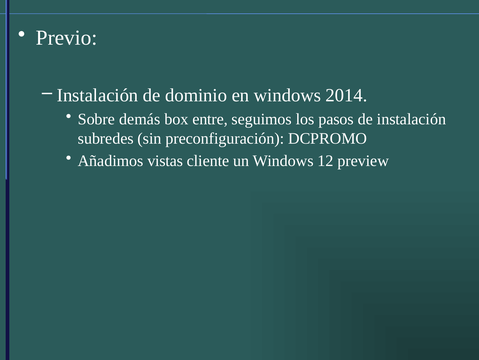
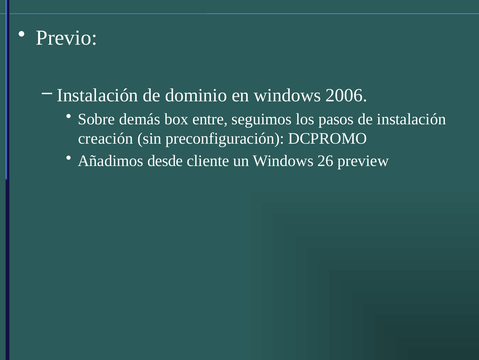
2014: 2014 -> 2006
subredes: subredes -> creación
vistas: vistas -> desde
12: 12 -> 26
